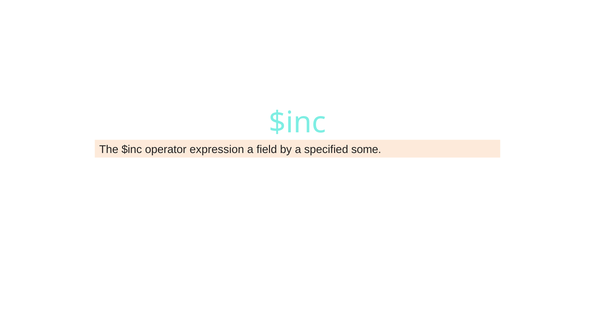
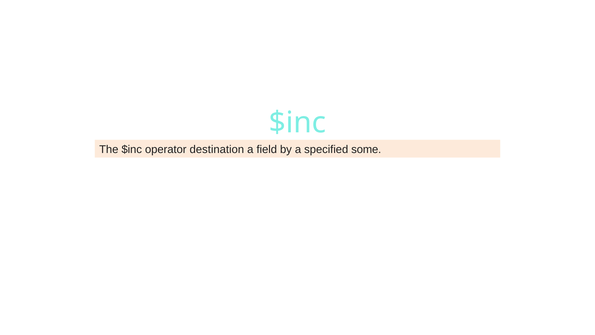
expression: expression -> destination
